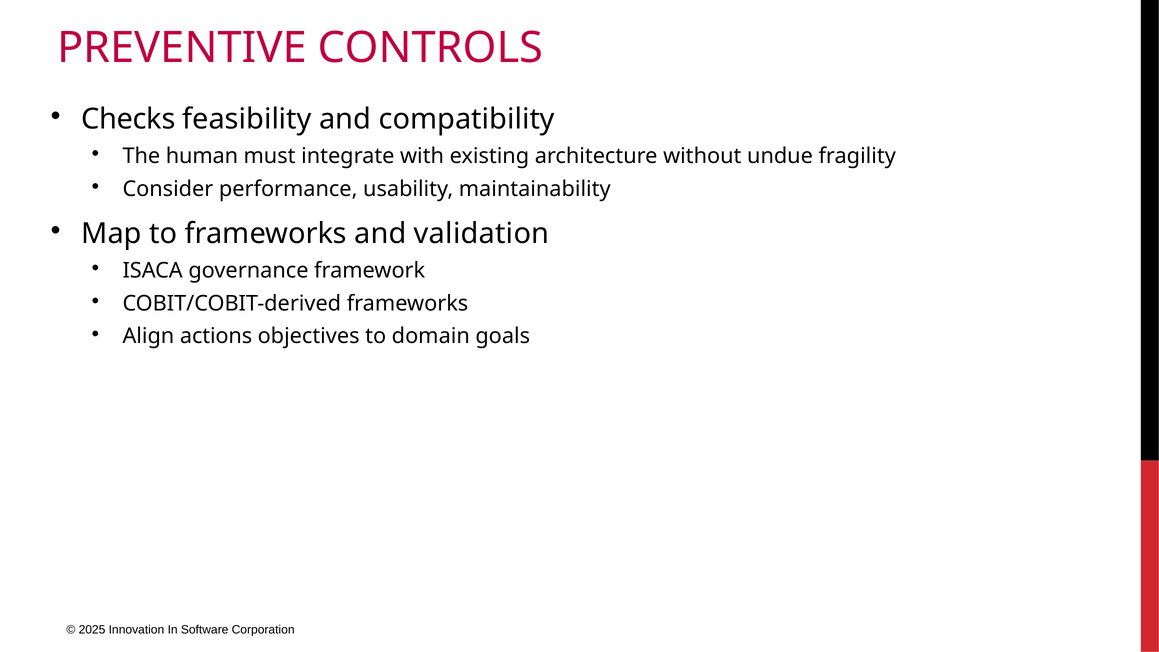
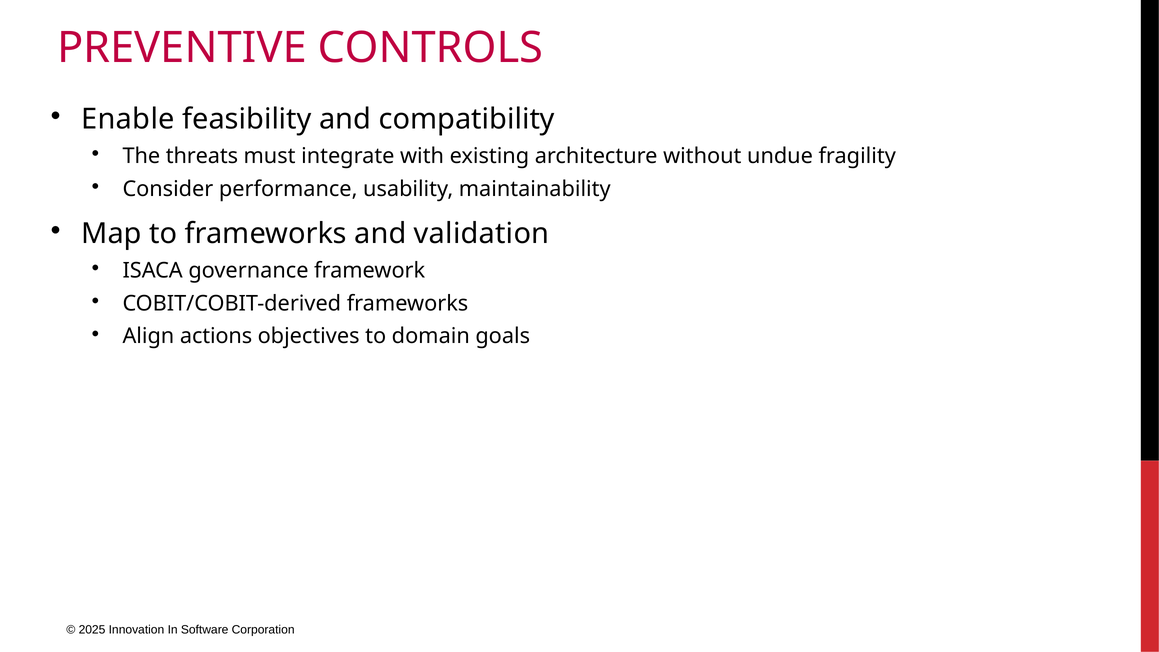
Checks: Checks -> Enable
human: human -> threats
